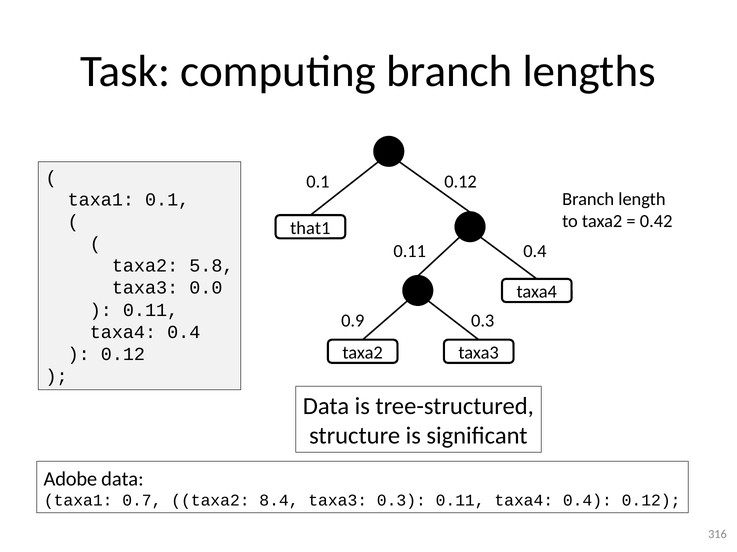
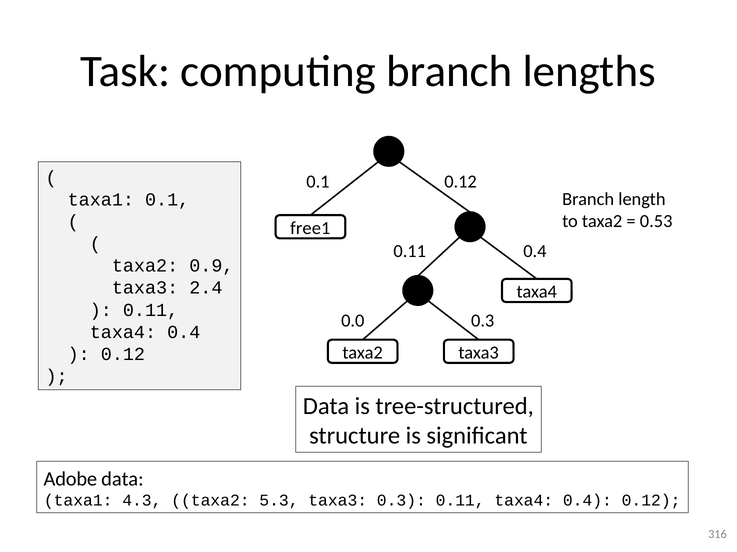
0.42: 0.42 -> 0.53
that1: that1 -> free1
5.8: 5.8 -> 0.9
0.0: 0.0 -> 2.4
0.9: 0.9 -> 0.0
0.7: 0.7 -> 4.3
8.4: 8.4 -> 5.3
